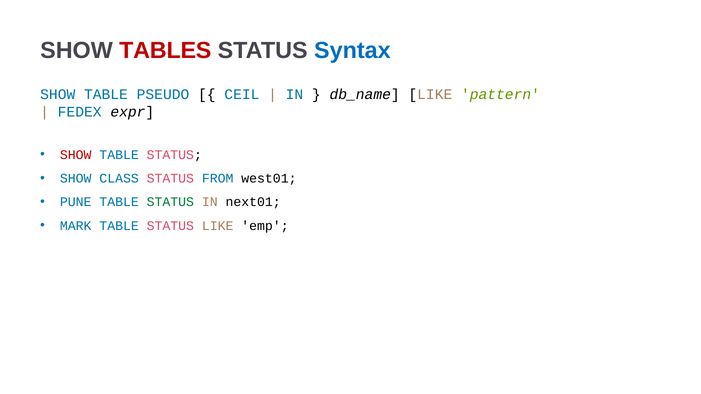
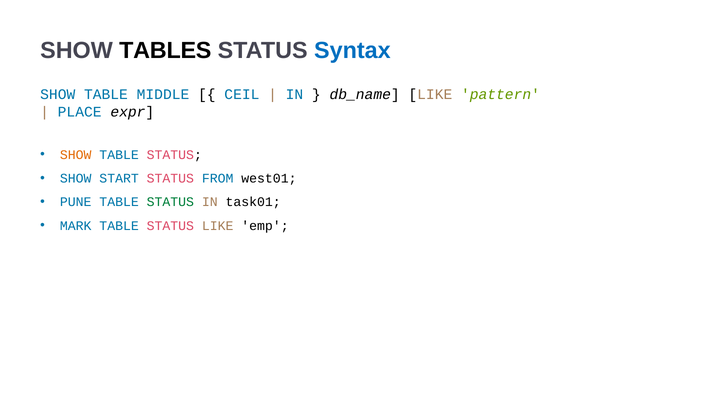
TABLES colour: red -> black
PSEUDO: PSEUDO -> MIDDLE
FEDEX: FEDEX -> PLACE
SHOW at (76, 155) colour: red -> orange
CLASS: CLASS -> START
next01: next01 -> task01
